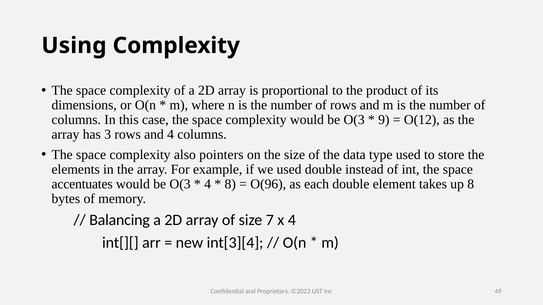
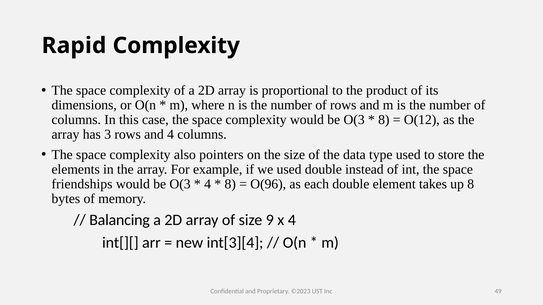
Using: Using -> Rapid
9 at (384, 120): 9 -> 8
accentuates: accentuates -> friendships
7: 7 -> 9
